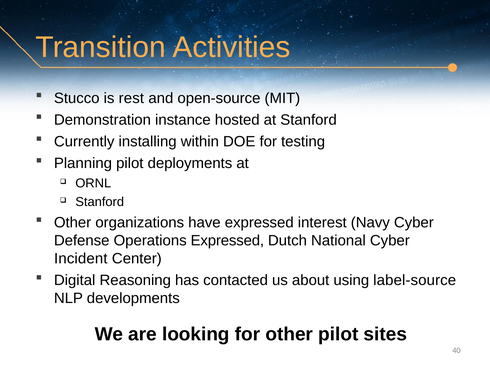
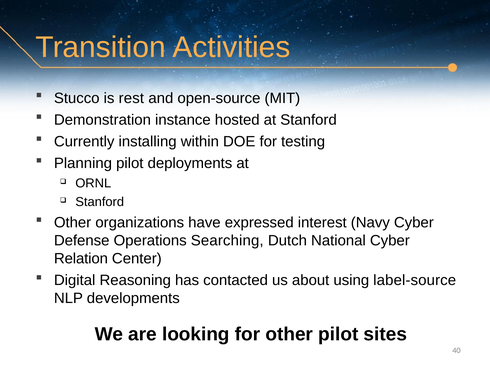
Operations Expressed: Expressed -> Searching
Incident: Incident -> Relation
